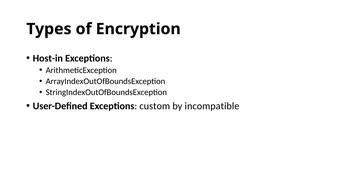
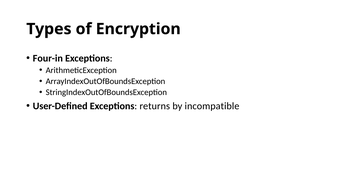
Host-in: Host-in -> Four-in
custom: custom -> returns
